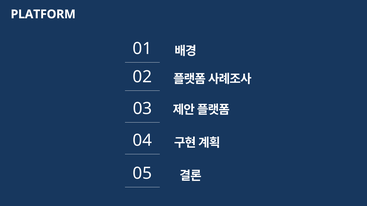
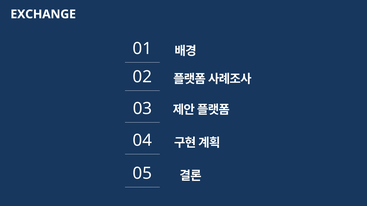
PLATFORM: PLATFORM -> EXCHANGE
